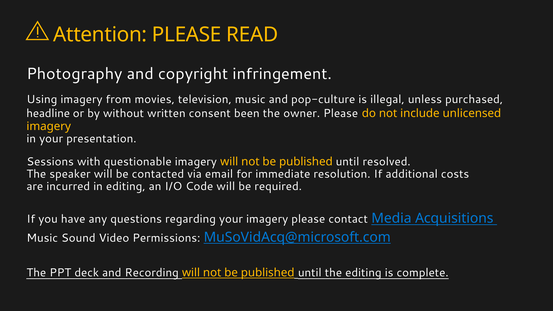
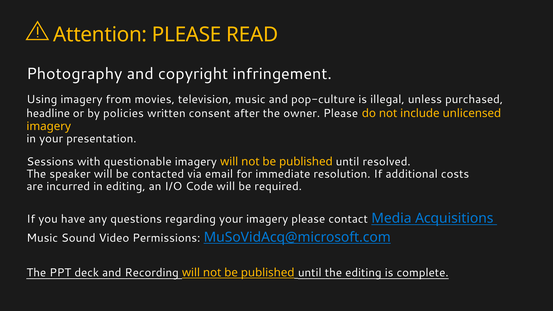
without: without -> policies
been: been -> after
